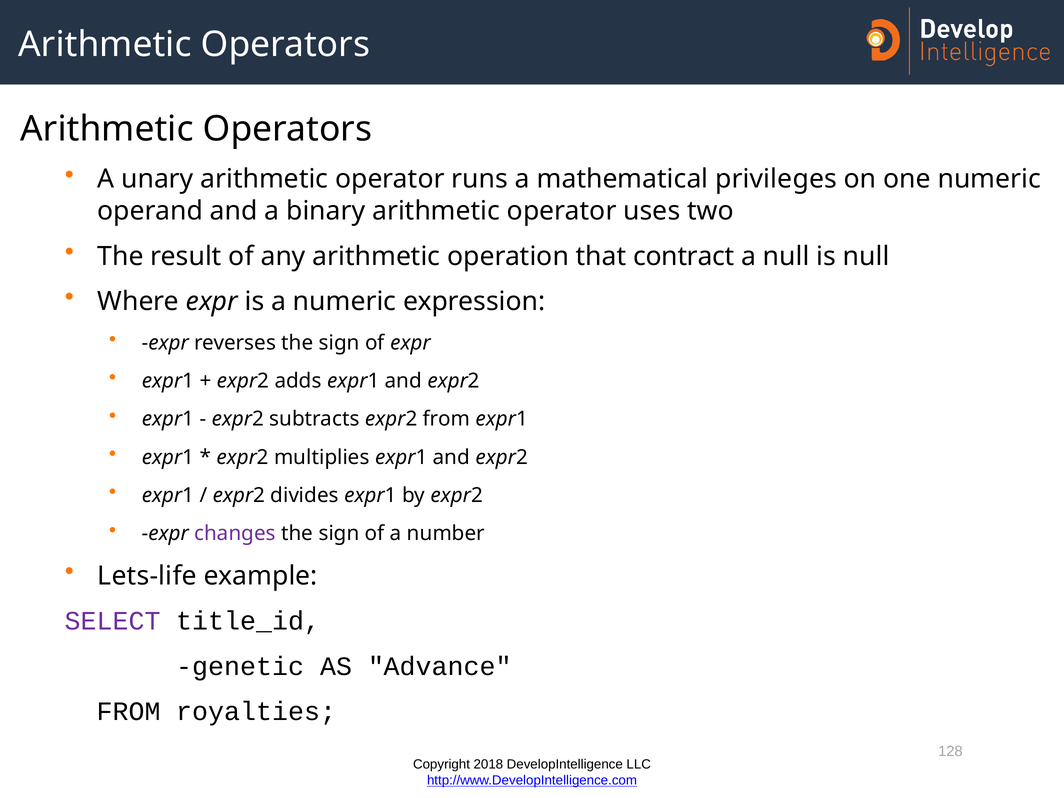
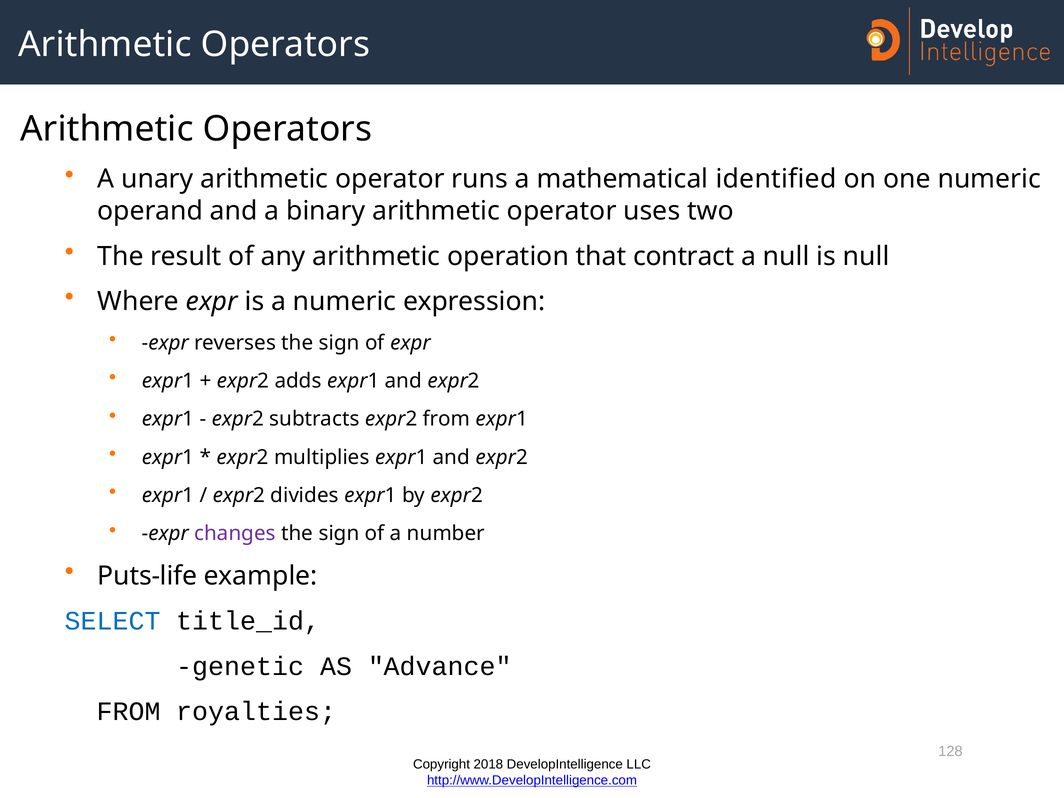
privileges: privileges -> identified
Lets-life: Lets-life -> Puts-life
SELECT colour: purple -> blue
